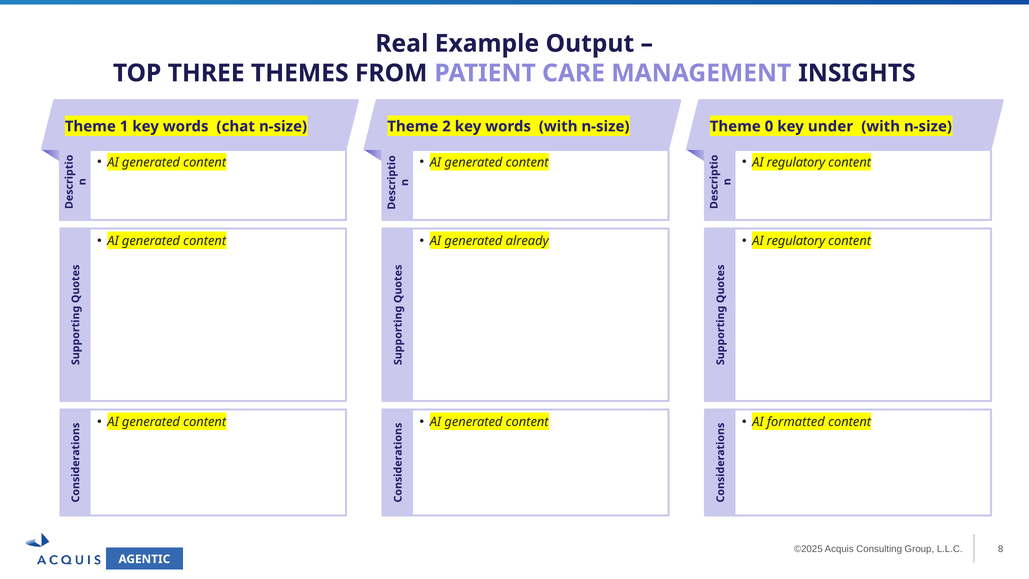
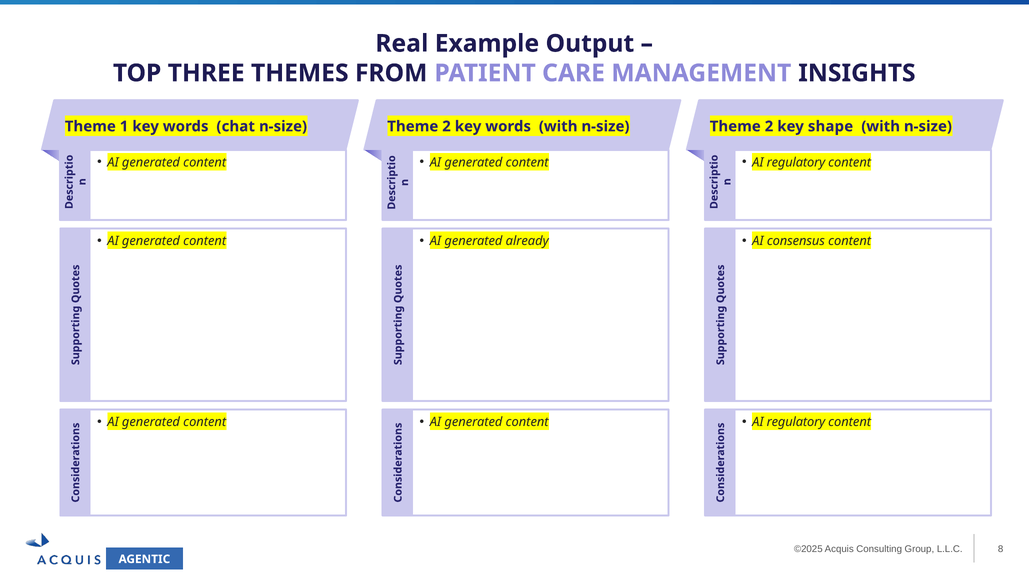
0 at (769, 126): 0 -> 2
under: under -> shape
regulatory at (796, 241): regulatory -> consensus
formatted at (796, 422): formatted -> regulatory
